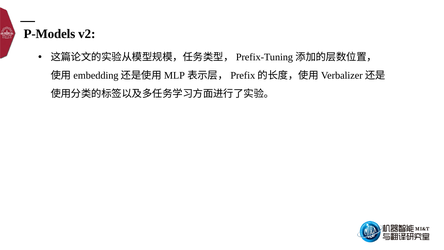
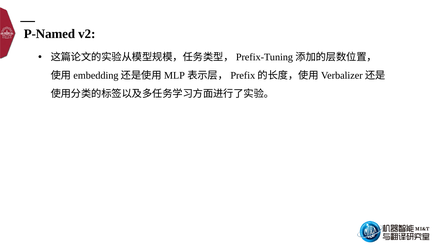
P-Models: P-Models -> P-Named
